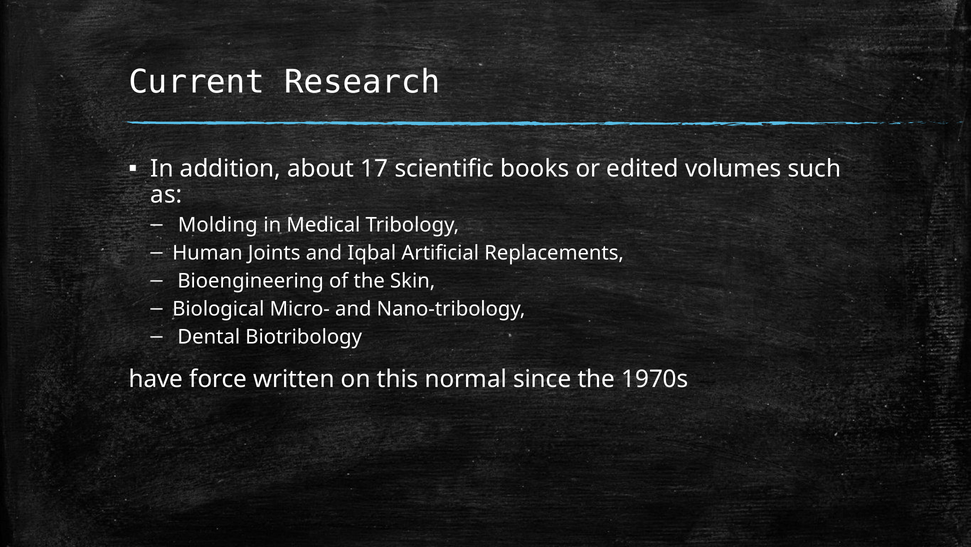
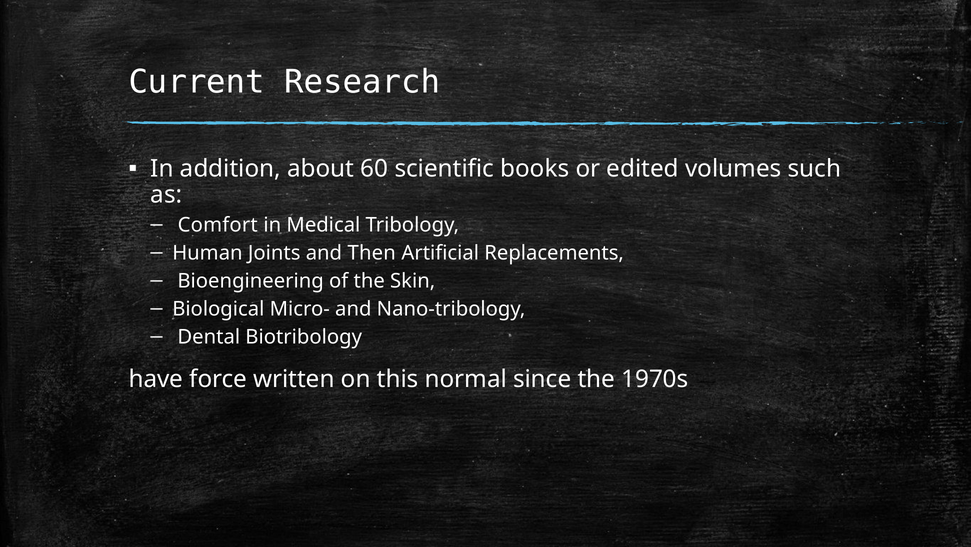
17: 17 -> 60
Molding: Molding -> Comfort
Iqbal: Iqbal -> Then
